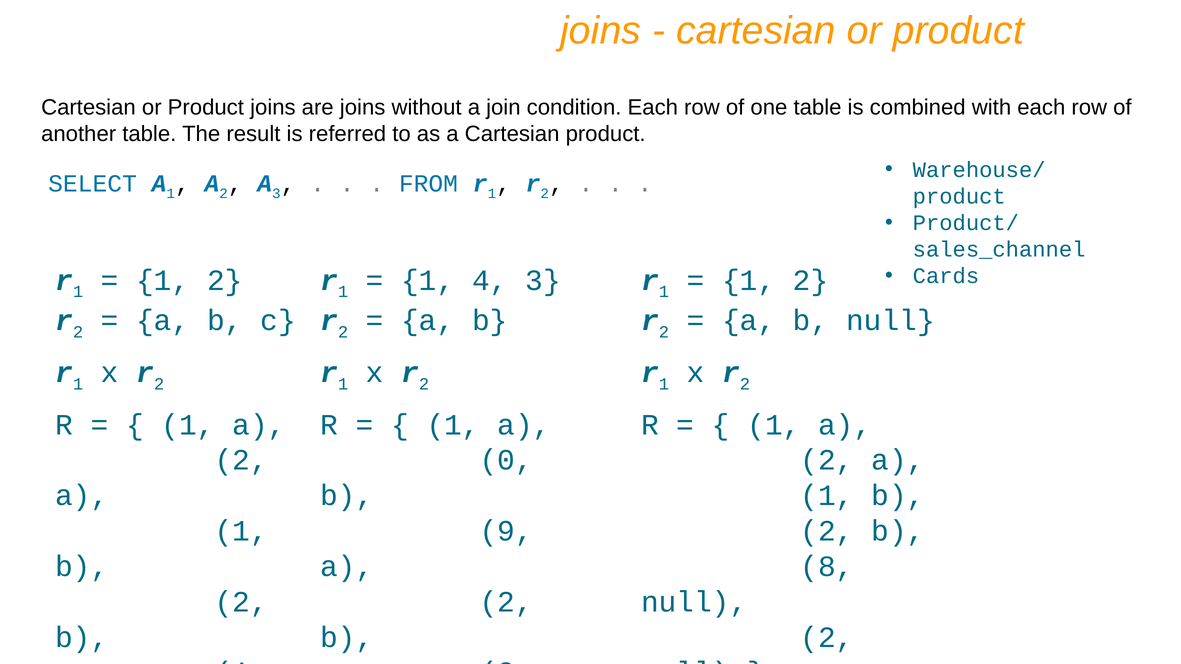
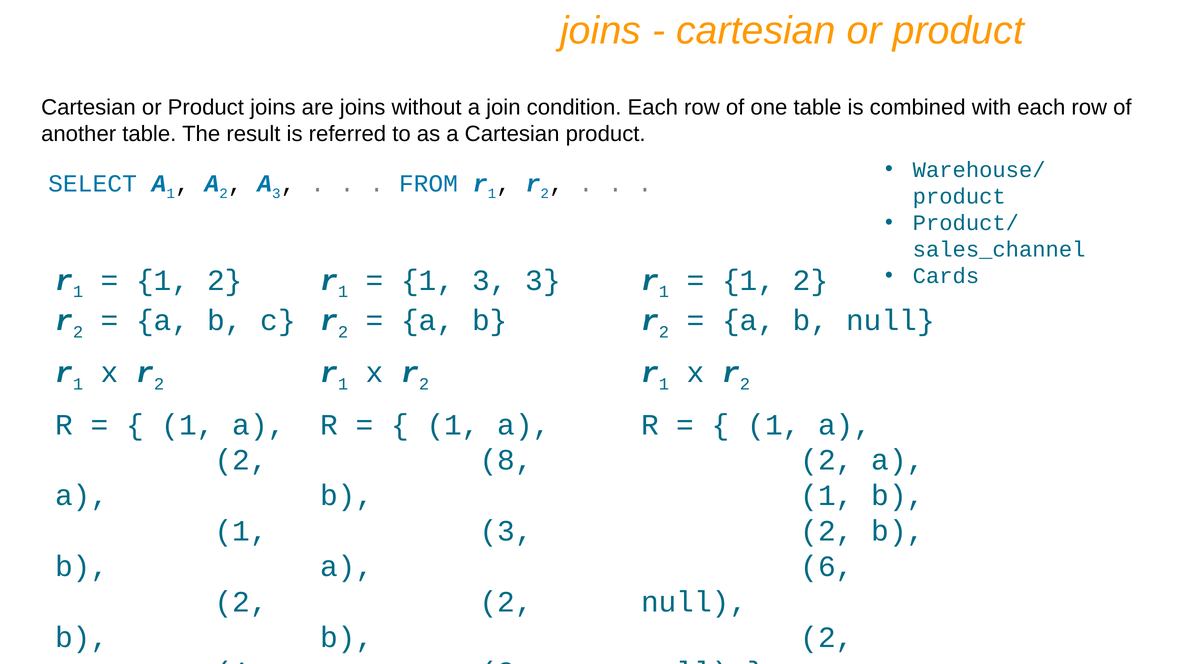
1 4: 4 -> 3
0: 0 -> 8
9 at (506, 531): 9 -> 3
8: 8 -> 6
